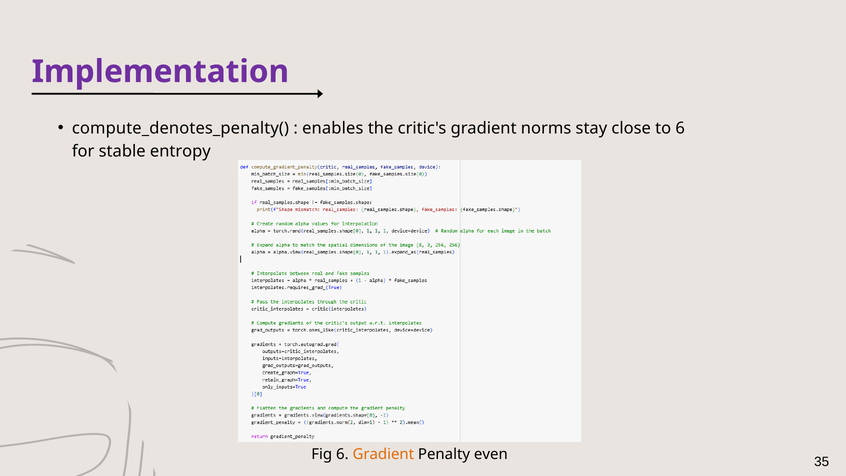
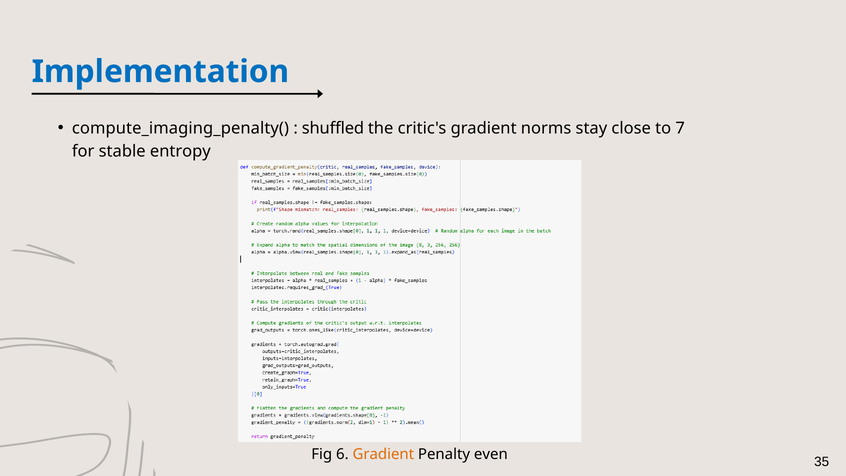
Implementation colour: purple -> blue
compute_denotes_penalty(: compute_denotes_penalty( -> compute_imaging_penalty(
enables: enables -> shuffled
to 6: 6 -> 7
